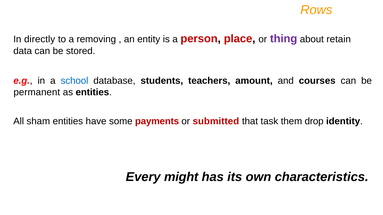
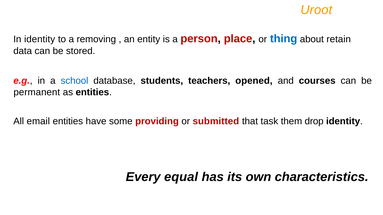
Rows: Rows -> Uroot
In directly: directly -> identity
thing colour: purple -> blue
amount: amount -> opened
sham: sham -> email
payments: payments -> providing
might: might -> equal
